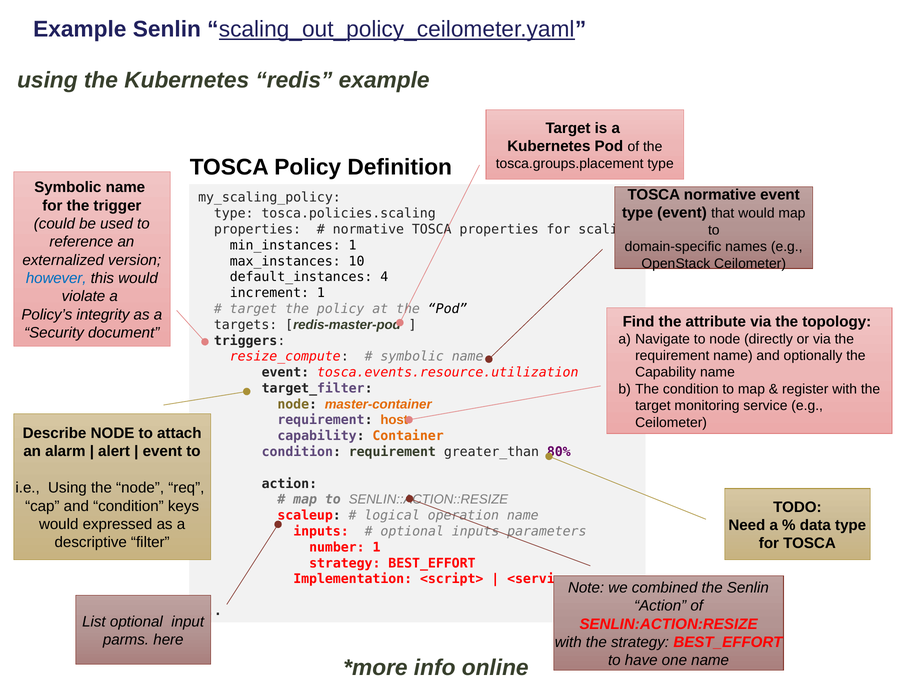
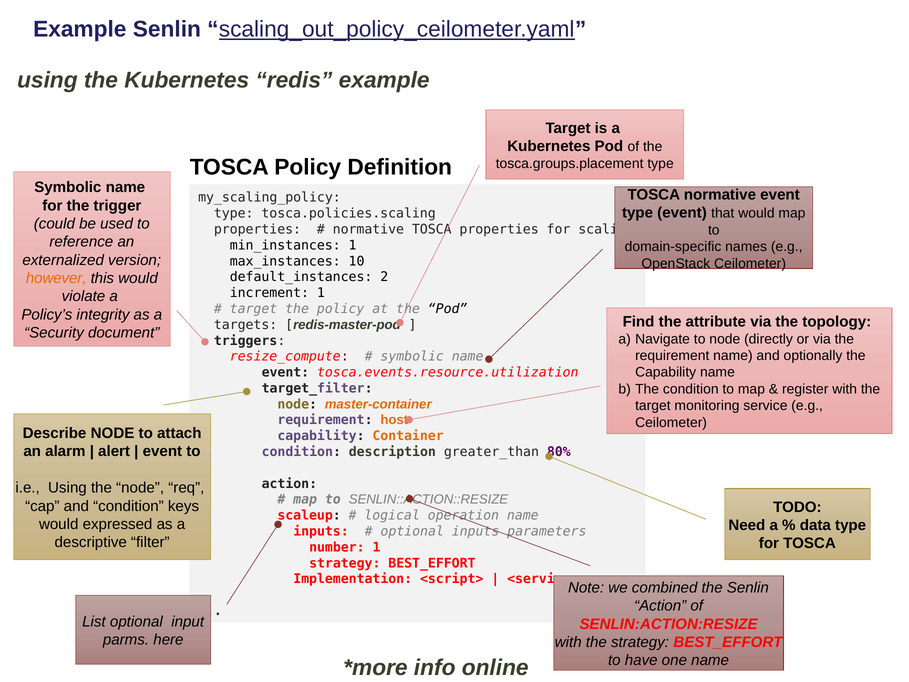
however colour: blue -> orange
4: 4 -> 2
condition requirement: requirement -> description
